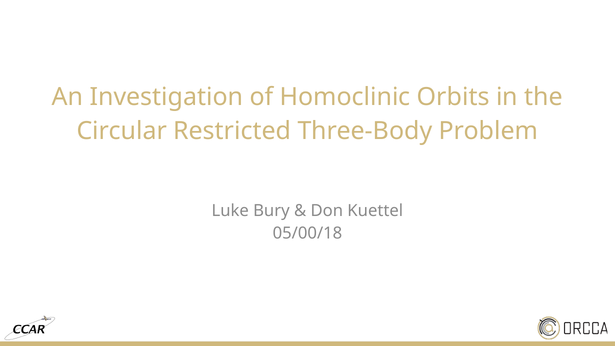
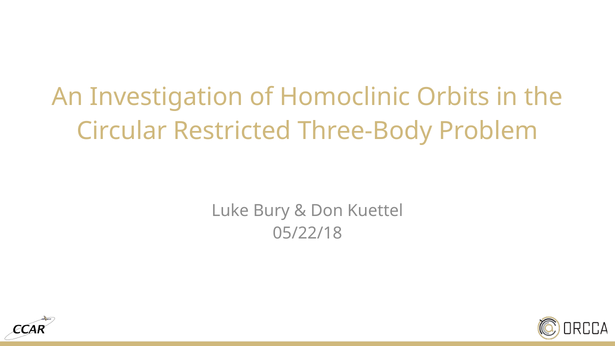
05/00/18: 05/00/18 -> 05/22/18
